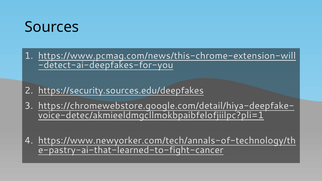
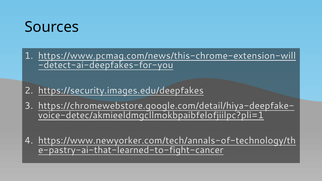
https://security.sources.edu/deepfakes: https://security.sources.edu/deepfakes -> https://security.images.edu/deepfakes
